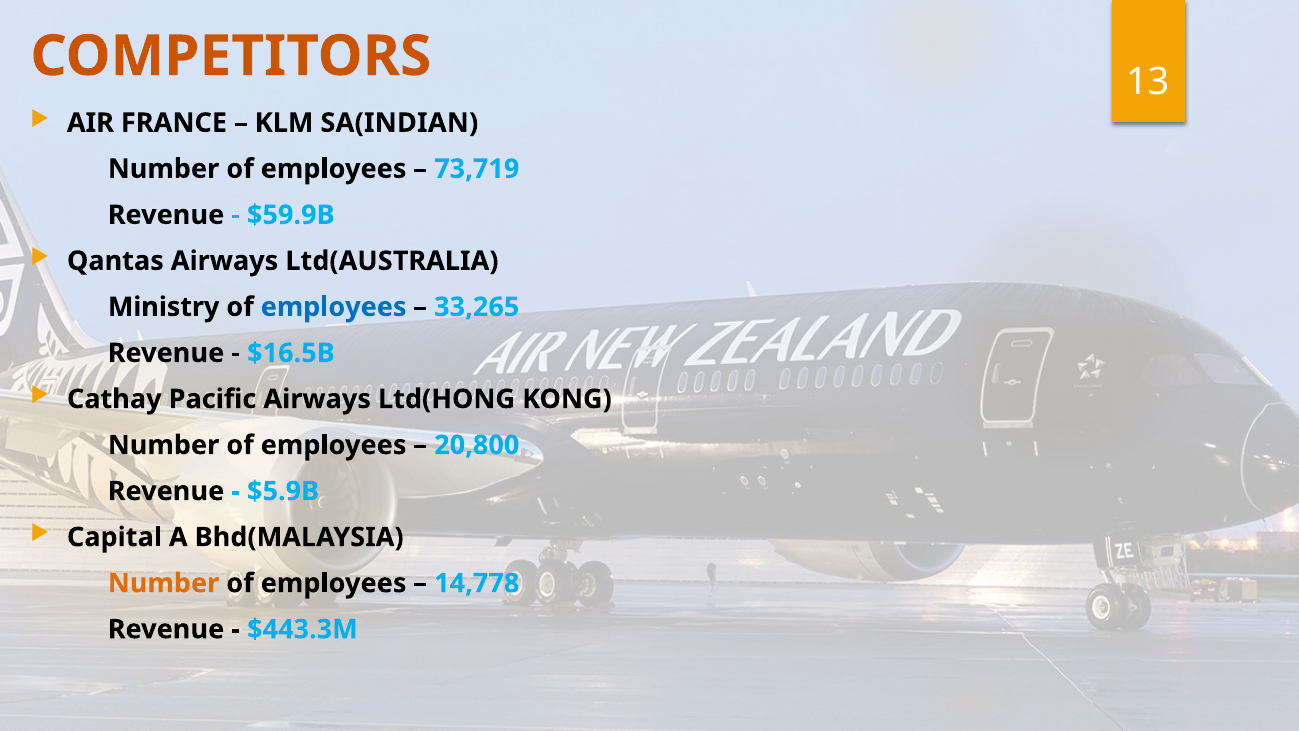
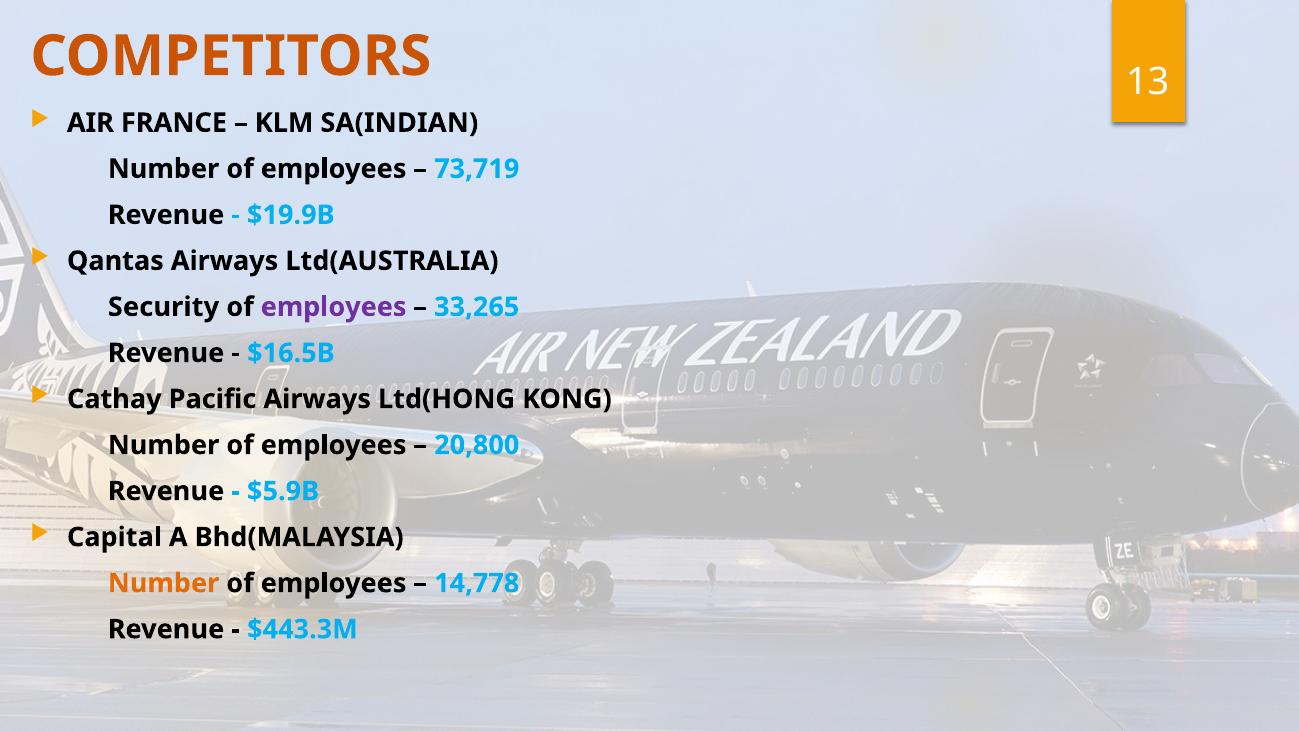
$59.9B: $59.9B -> $19.9B
Ministry: Ministry -> Security
employees at (334, 307) colour: blue -> purple
